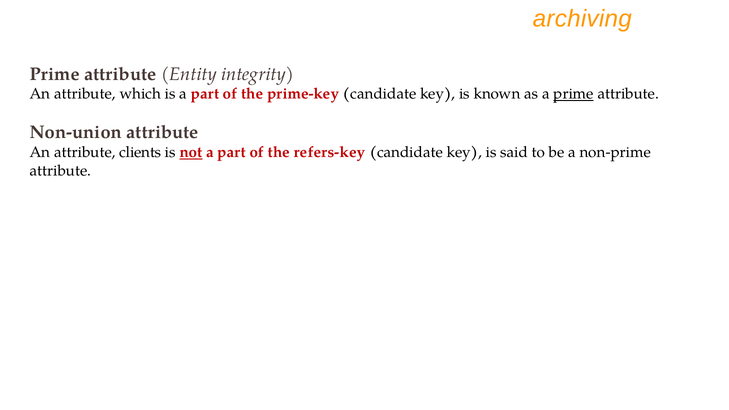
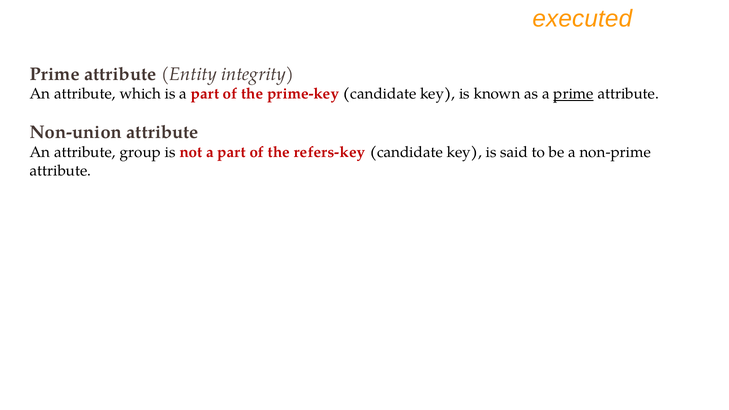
archiving: archiving -> executed
clients: clients -> group
not underline: present -> none
